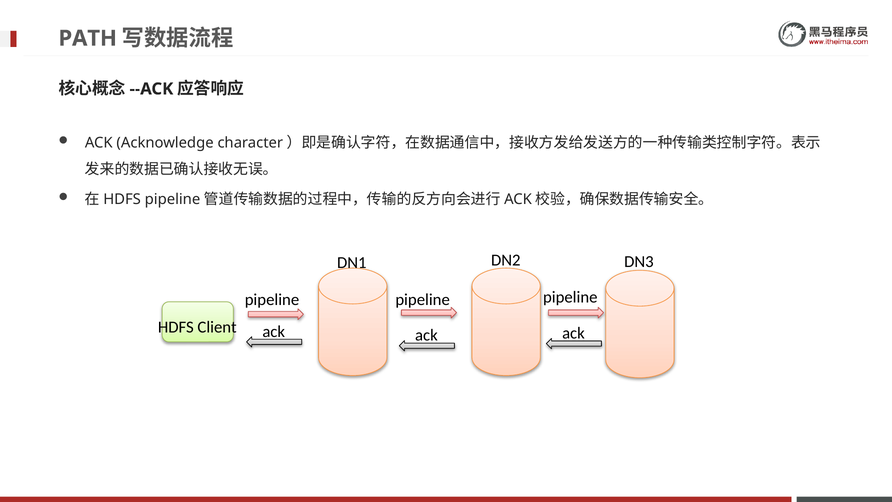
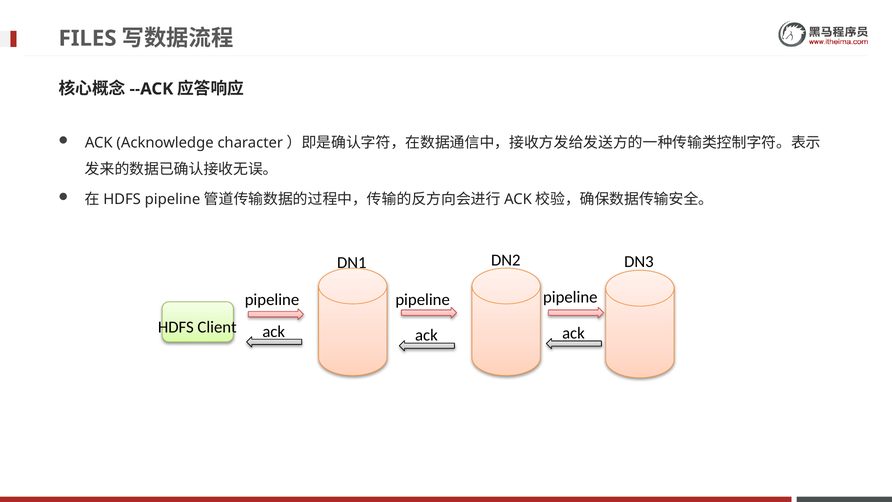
PATH: PATH -> FILES
